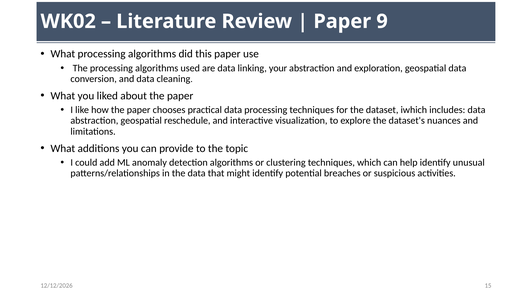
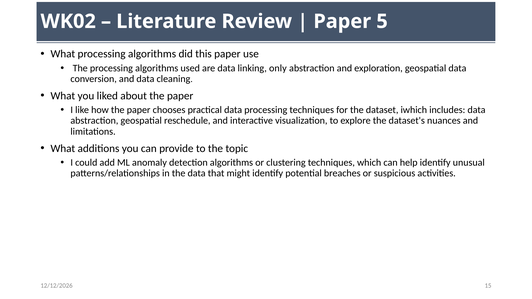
9: 9 -> 5
your: your -> only
